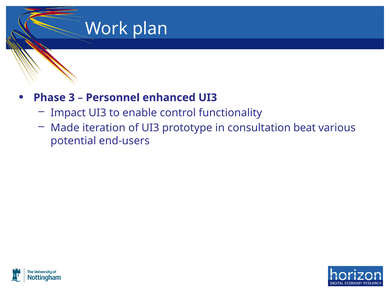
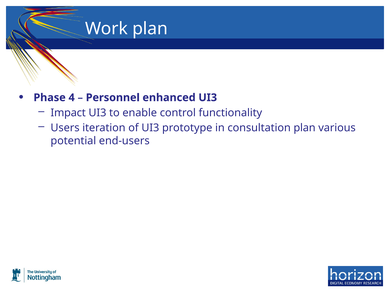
3: 3 -> 4
Made: Made -> Users
consultation beat: beat -> plan
